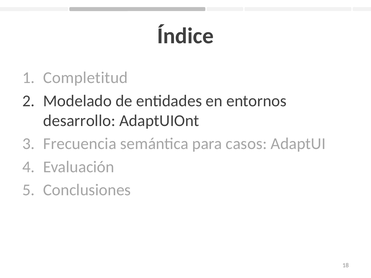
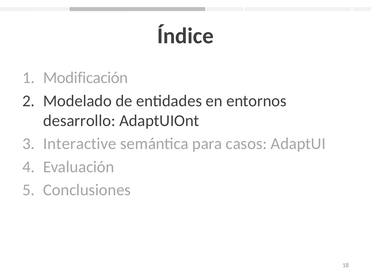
Completitud: Completitud -> Modificación
Frecuencia: Frecuencia -> Interactive
